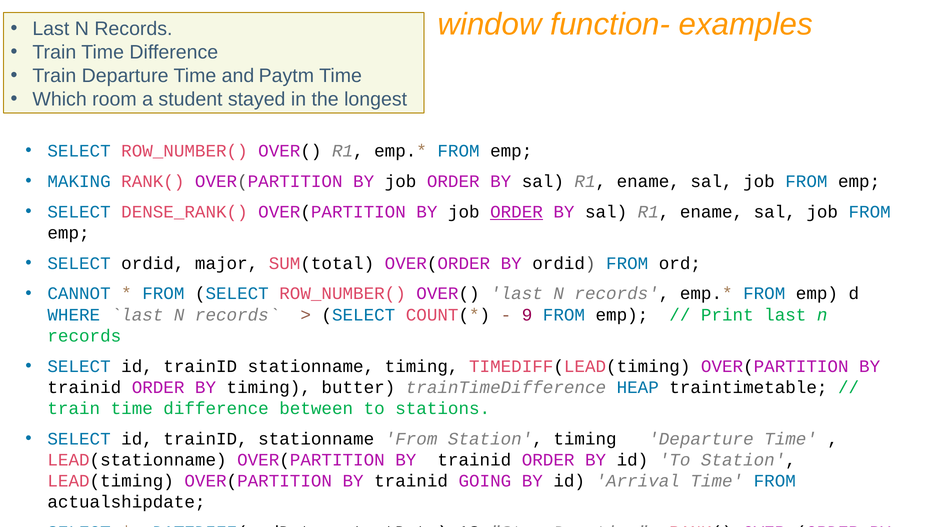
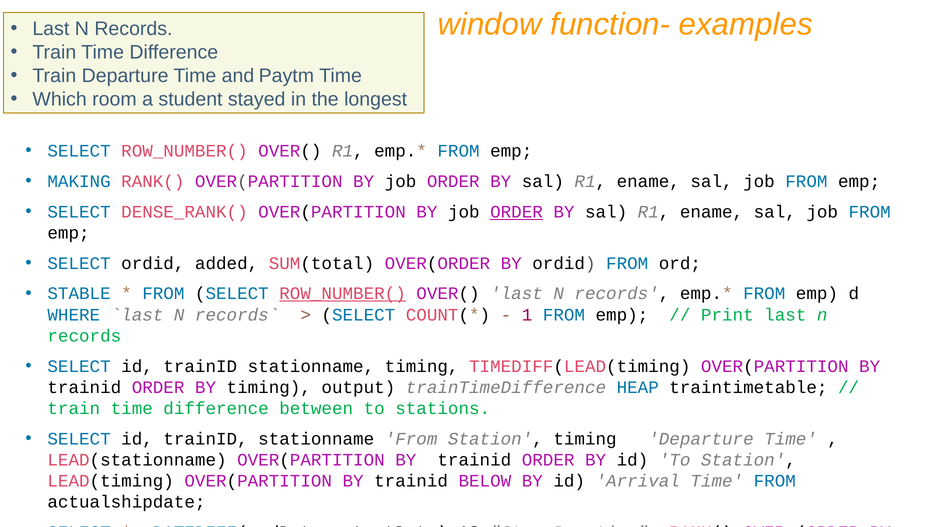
major: major -> added
CANNOT: CANNOT -> STABLE
ROW_NUMBER( at (343, 294) underline: none -> present
9: 9 -> 1
butter: butter -> output
GOING: GOING -> BELOW
